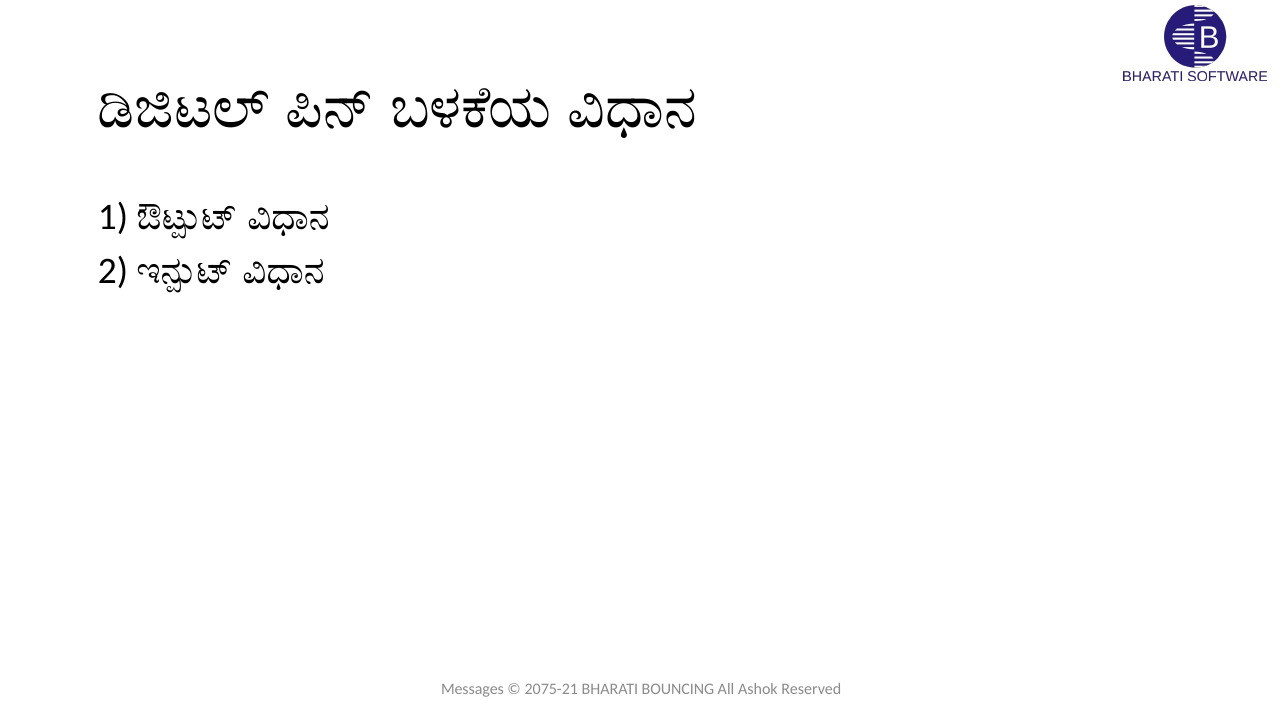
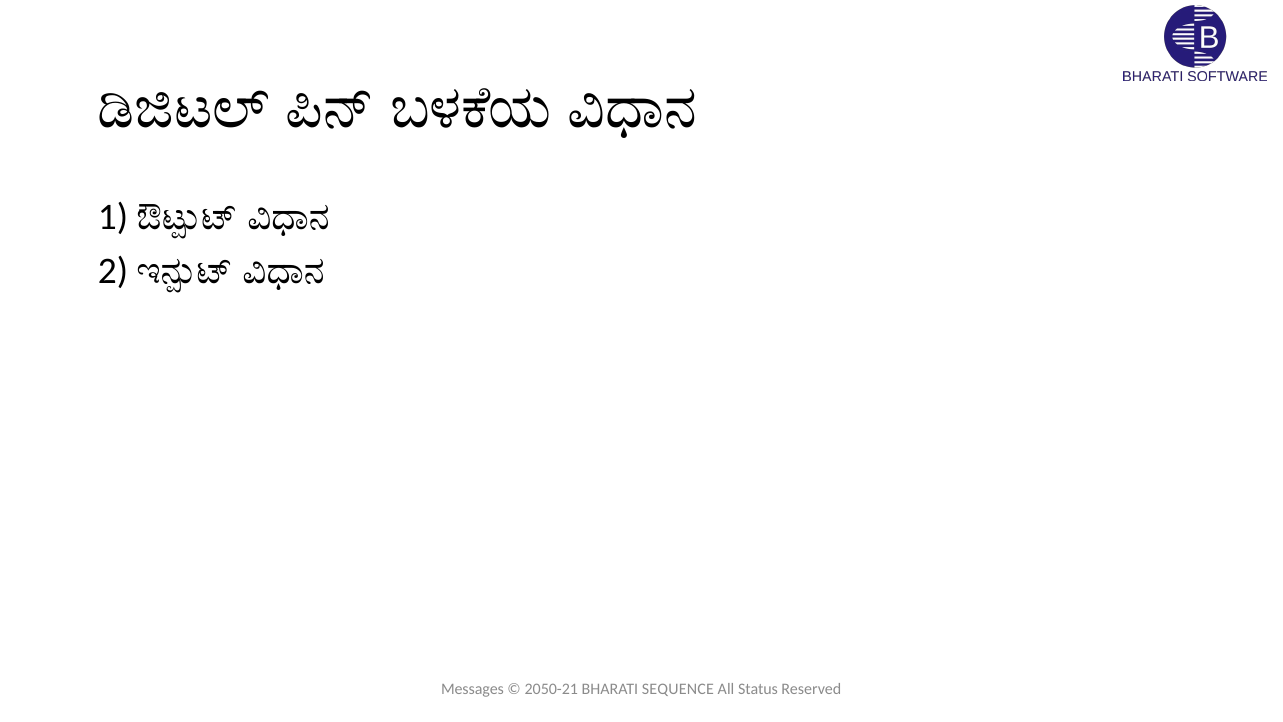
2075-21: 2075-21 -> 2050-21
BOUNCING: BOUNCING -> SEQUENCE
Ashok: Ashok -> Status
